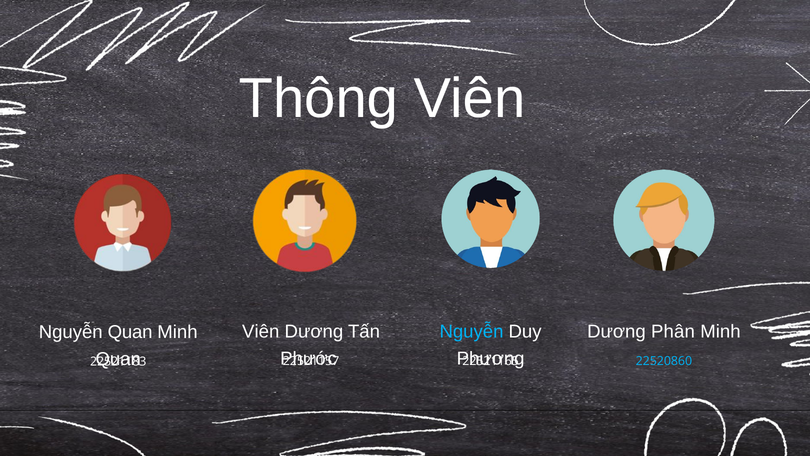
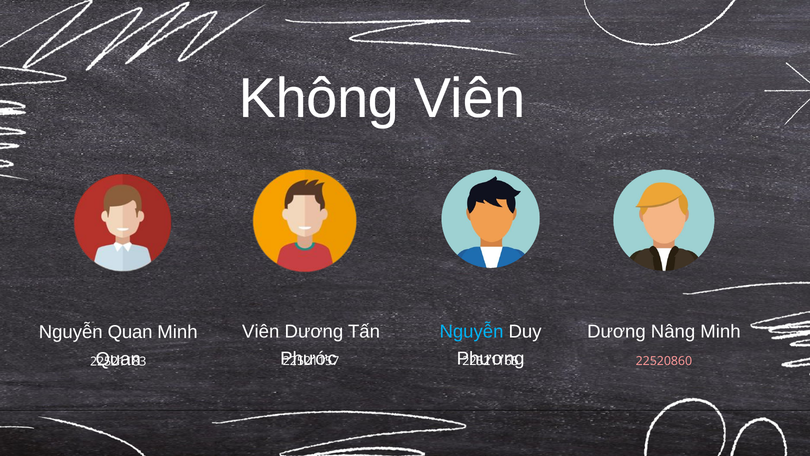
Thông: Thông -> Không
Phân: Phân -> Nâng
22520860 colour: light blue -> pink
